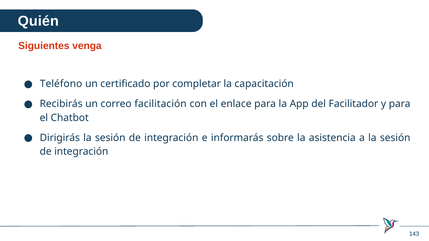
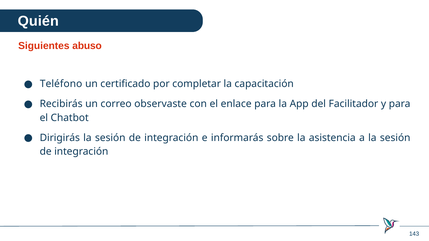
venga: venga -> abuso
facilitación: facilitación -> observaste
